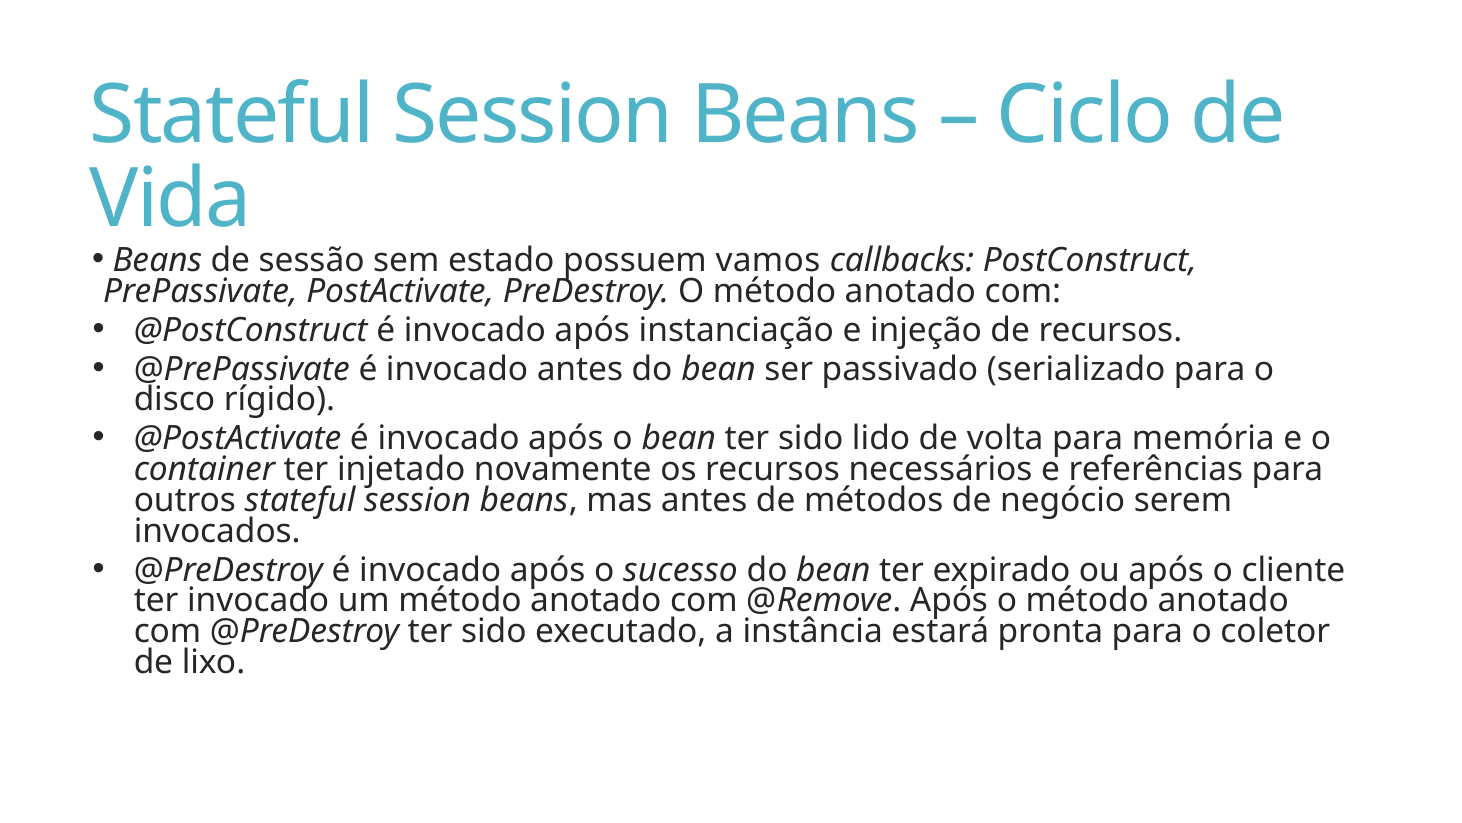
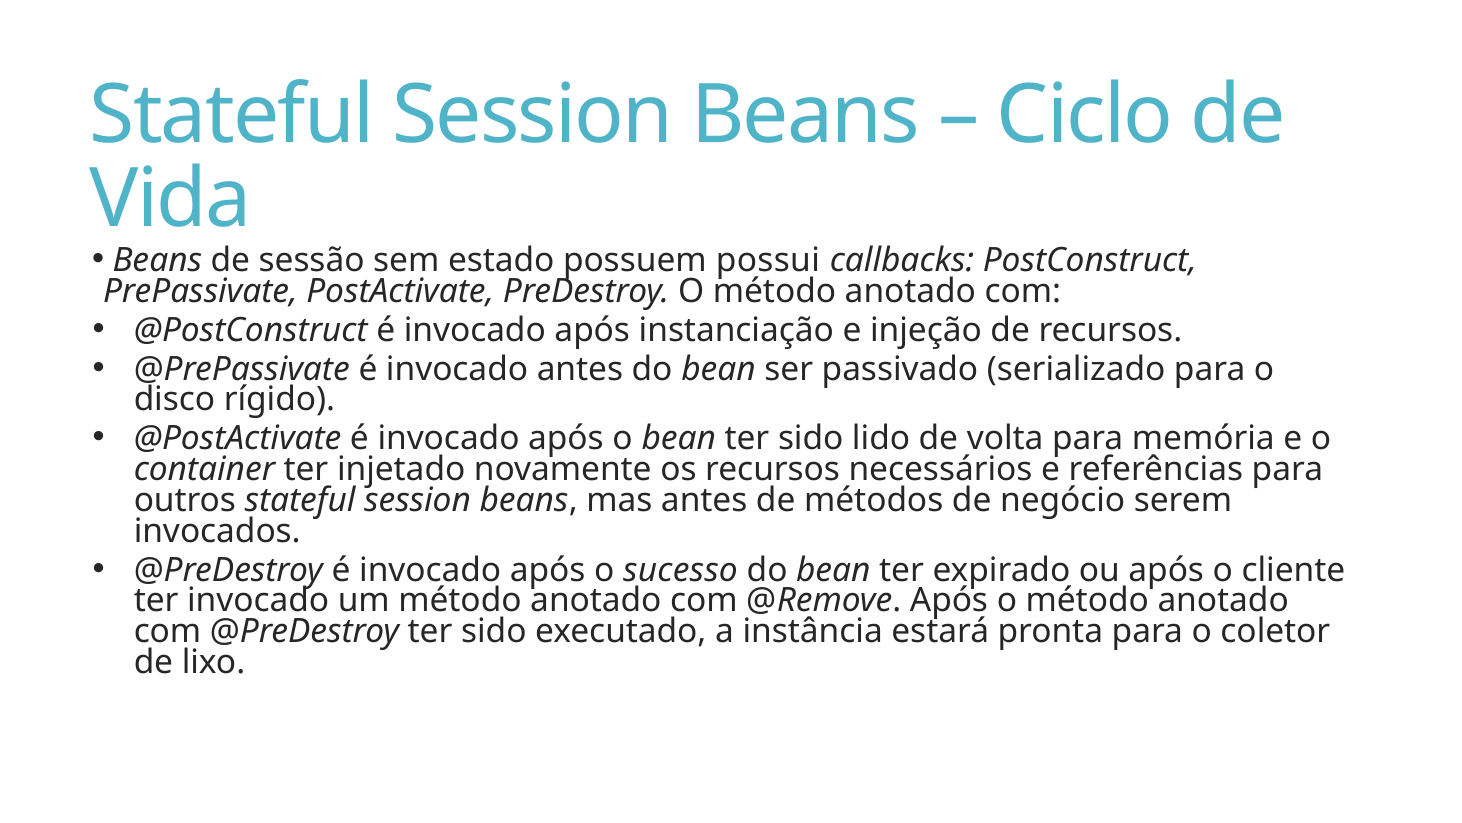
vamos: vamos -> possui
